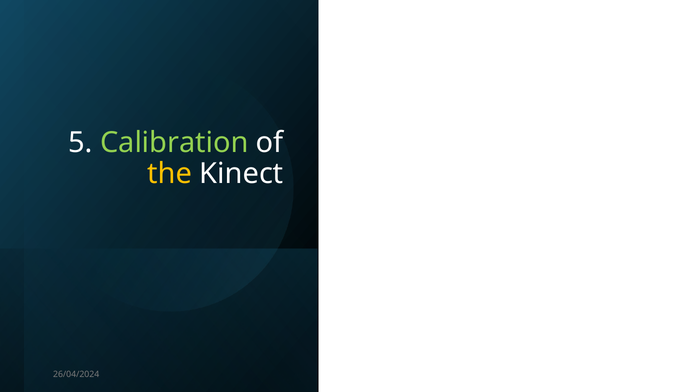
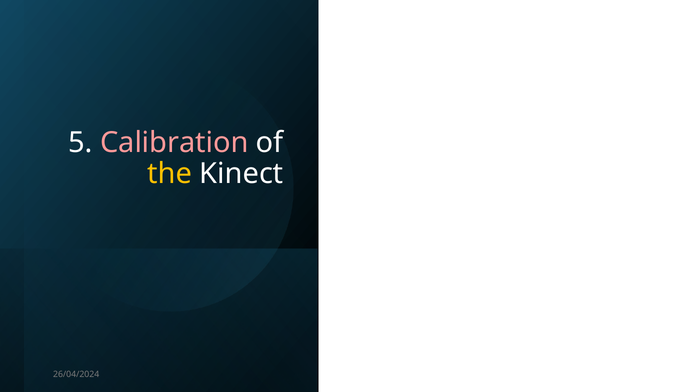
Calibration colour: light green -> pink
